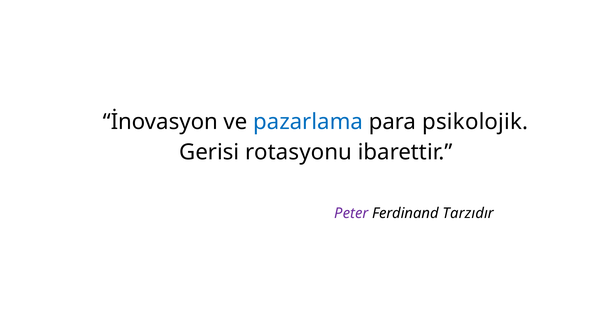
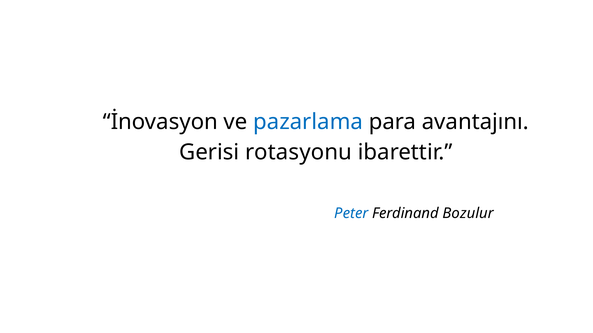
psikolojik: psikolojik -> avantajını
Peter colour: purple -> blue
Tarzıdır: Tarzıdır -> Bozulur
